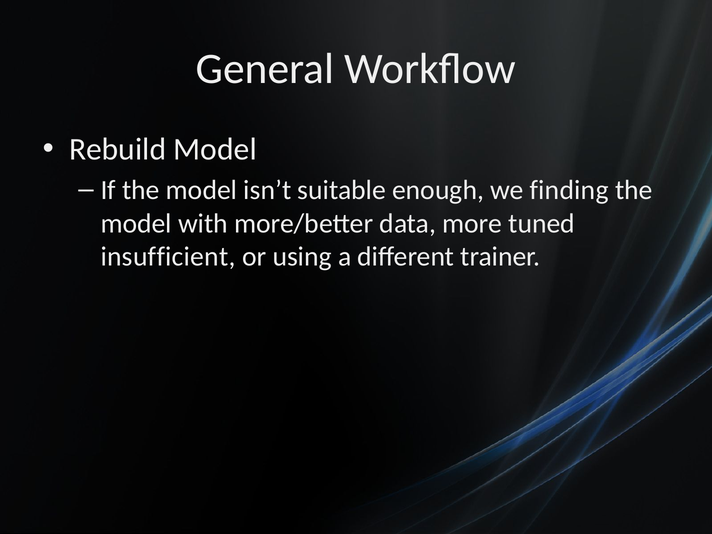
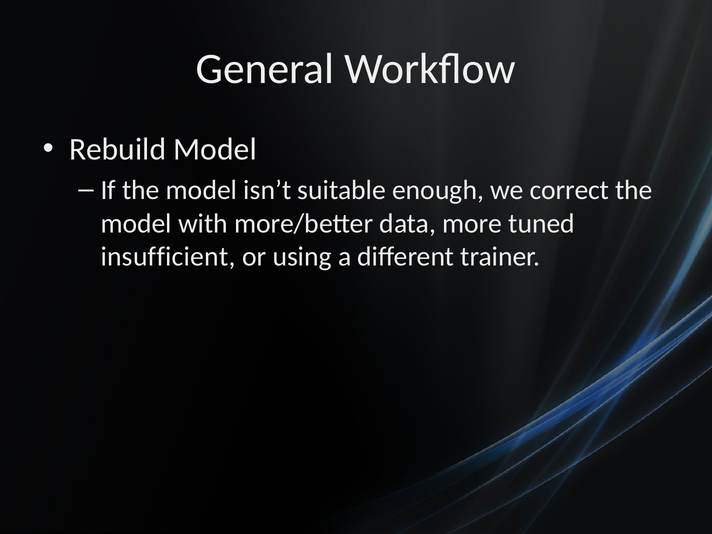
finding: finding -> correct
